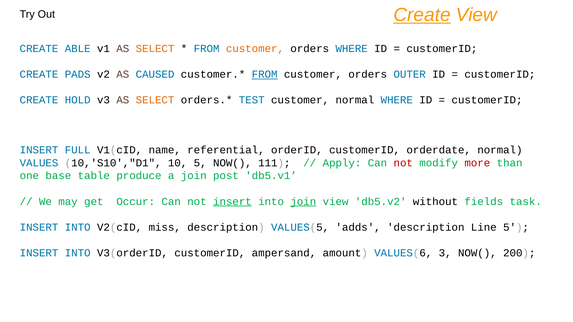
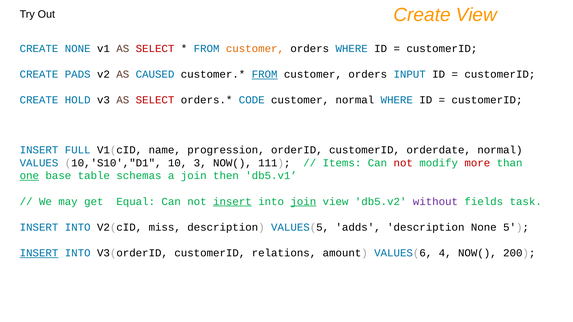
Create at (422, 15) underline: present -> none
CREATE ABLE: ABLE -> NONE
SELECT at (155, 49) colour: orange -> red
OUTER: OUTER -> INPUT
SELECT at (155, 100) colour: orange -> red
TEST: TEST -> CODE
referential: referential -> progression
10 5: 5 -> 3
Apply: Apply -> Items
one underline: none -> present
produce: produce -> schemas
post: post -> then
Occur: Occur -> Equal
without colour: black -> purple
description Line: Line -> None
INSERT at (39, 253) underline: none -> present
ampersand: ampersand -> relations
3: 3 -> 4
